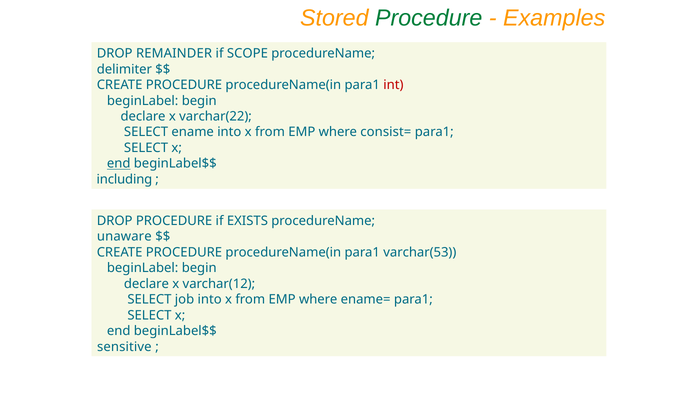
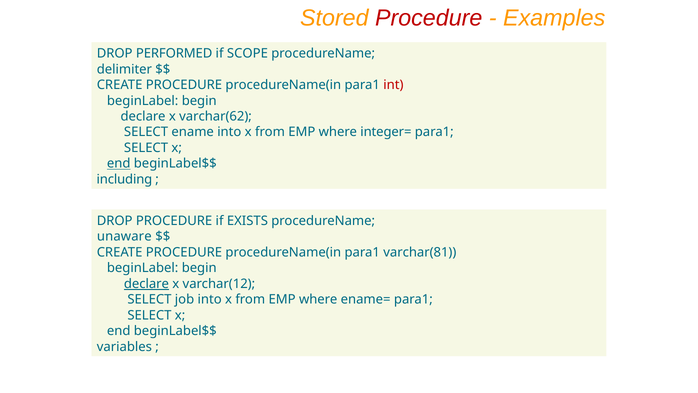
Procedure at (429, 18) colour: green -> red
REMAINDER: REMAINDER -> PERFORMED
varchar(22: varchar(22 -> varchar(62
consist=: consist= -> integer=
varchar(53: varchar(53 -> varchar(81
declare at (146, 284) underline: none -> present
sensitive: sensitive -> variables
